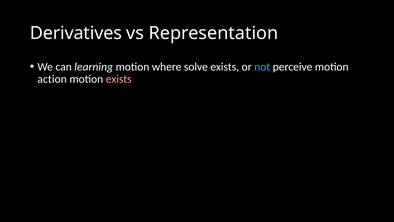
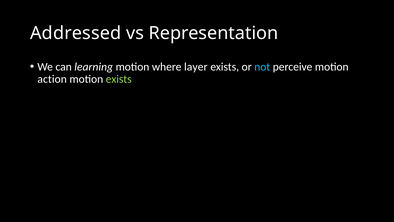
Derivatives: Derivatives -> Addressed
solve: solve -> layer
exists at (119, 79) colour: pink -> light green
